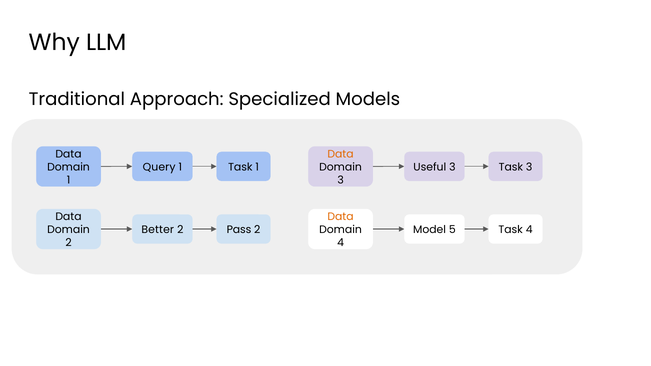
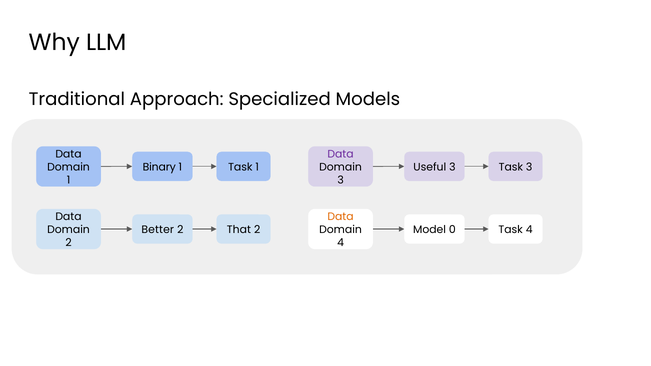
Data at (341, 154) colour: orange -> purple
Query: Query -> Binary
Pass: Pass -> That
5: 5 -> 0
